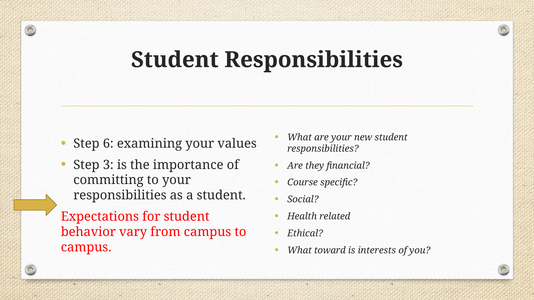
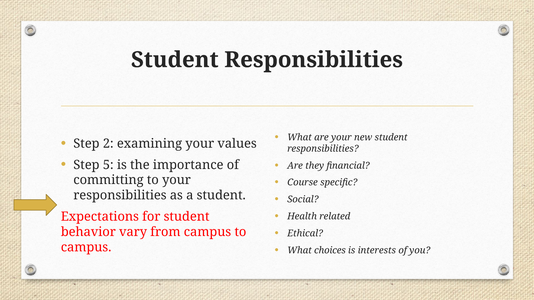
6: 6 -> 2
3: 3 -> 5
toward: toward -> choices
